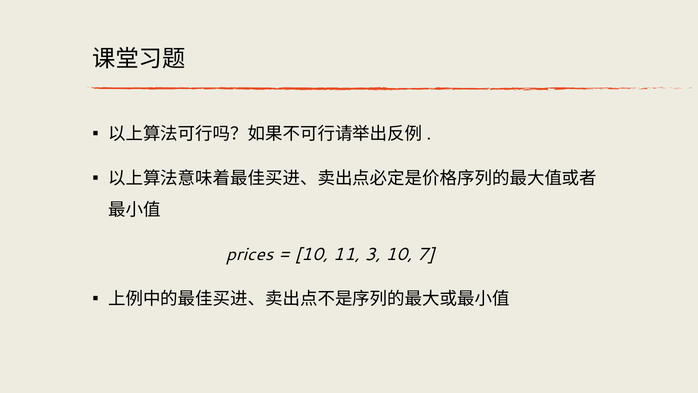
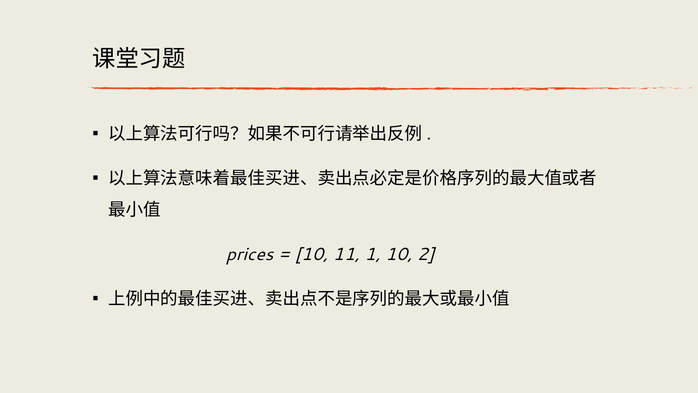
3: 3 -> 1
7: 7 -> 2
